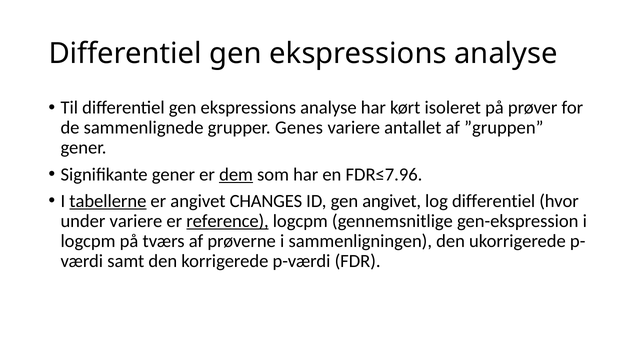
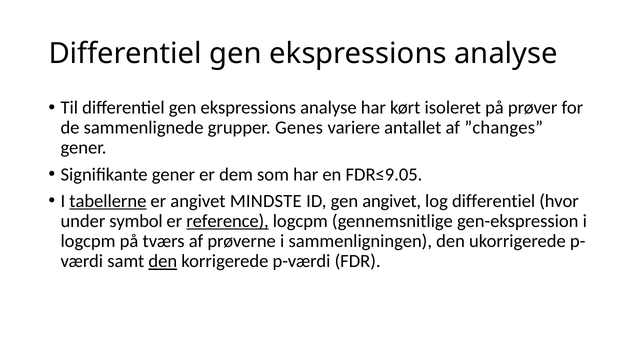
”gruppen: ”gruppen -> ”changes
dem underline: present -> none
FDR≤7.96: FDR≤7.96 -> FDR≤9.05
CHANGES: CHANGES -> MINDSTE
under variere: variere -> symbol
den at (163, 261) underline: none -> present
